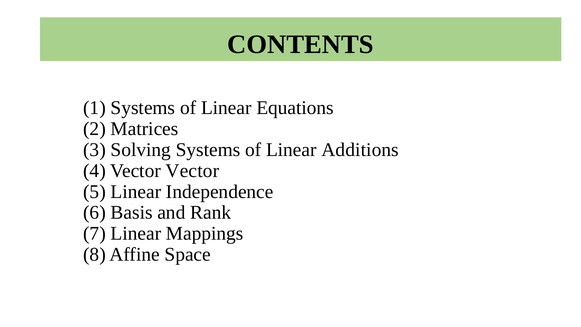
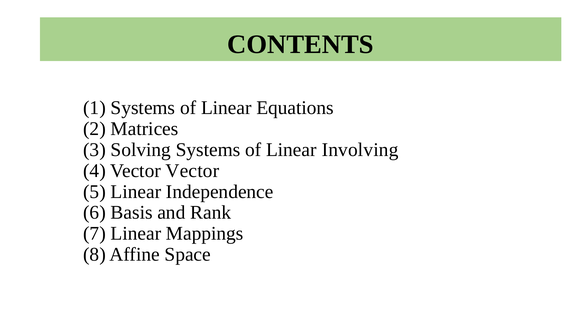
Additions: Additions -> Involving
